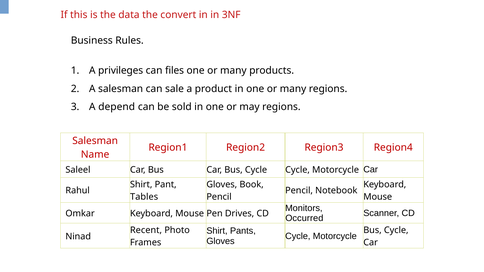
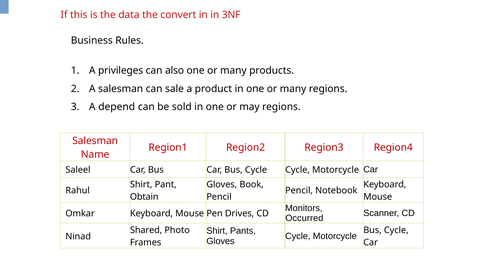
files: files -> also
Tables: Tables -> Obtain
Recent: Recent -> Shared
